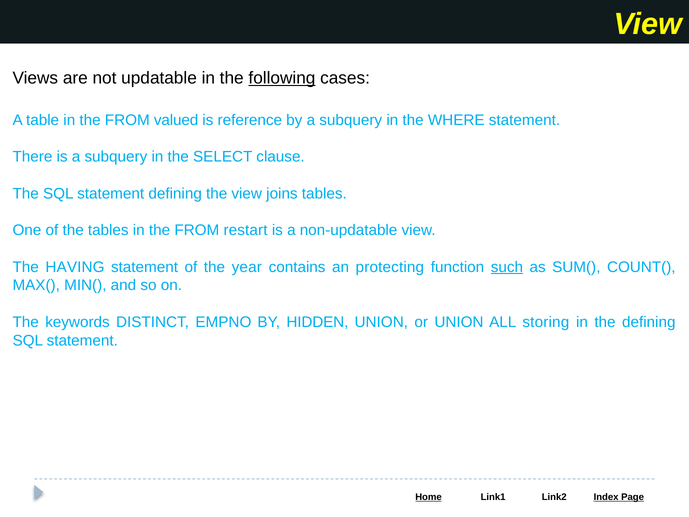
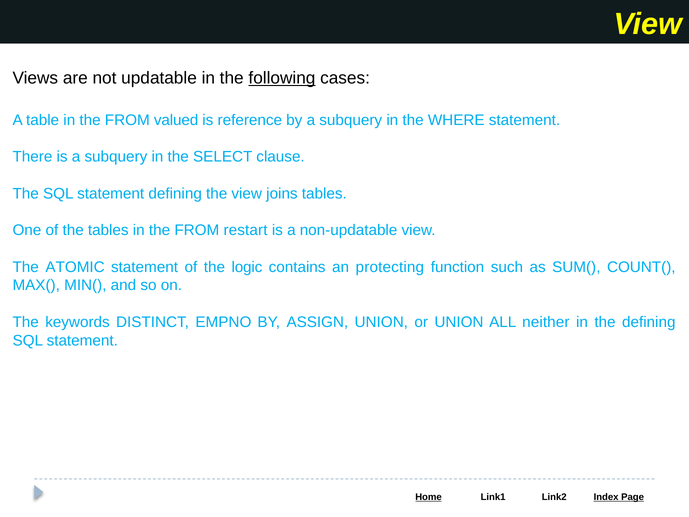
HAVING: HAVING -> ATOMIC
year: year -> logic
such underline: present -> none
HIDDEN: HIDDEN -> ASSIGN
storing: storing -> neither
